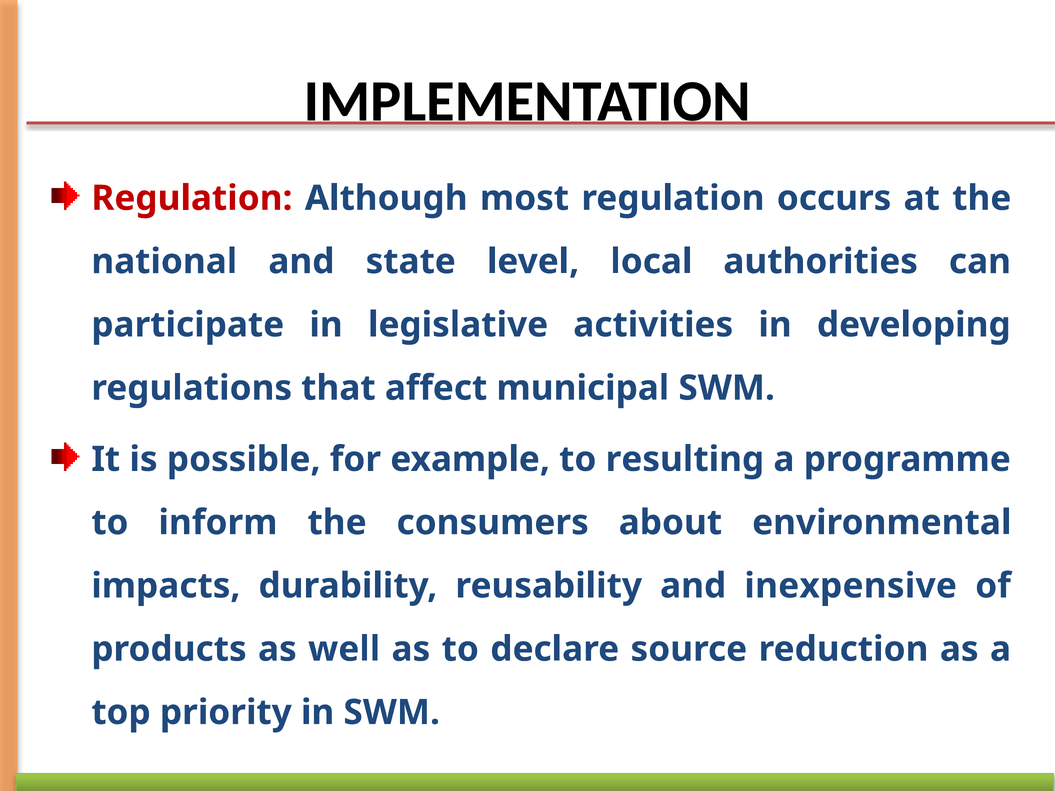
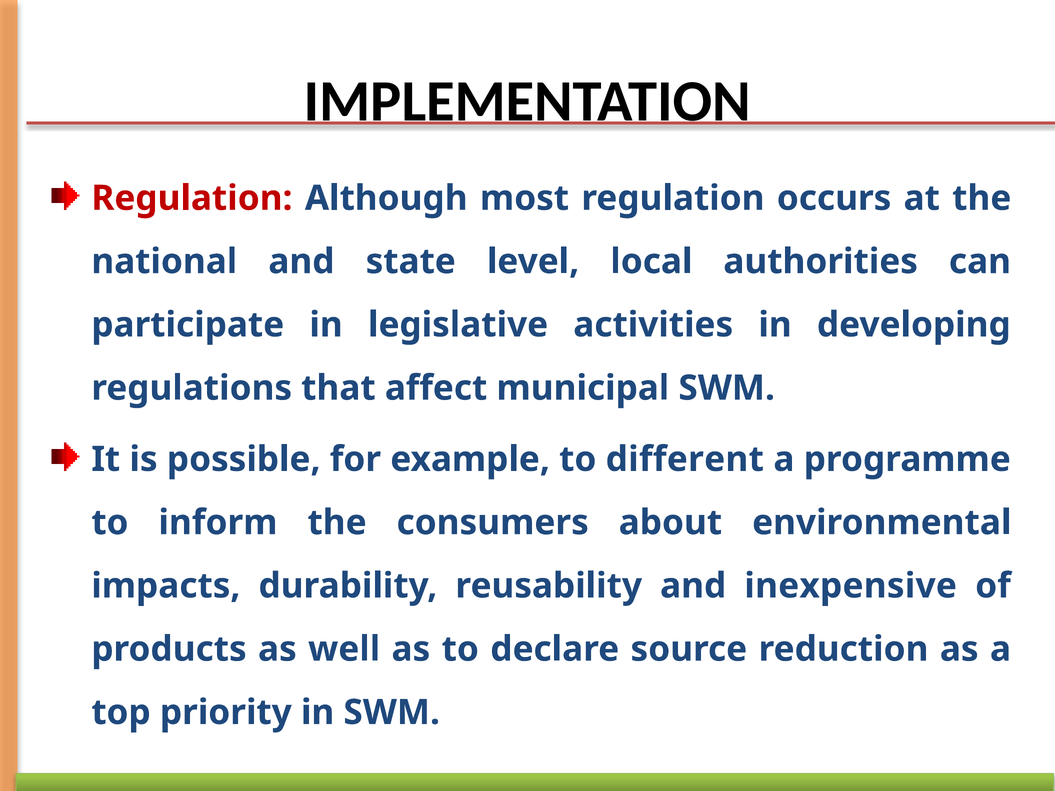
resulting: resulting -> different
